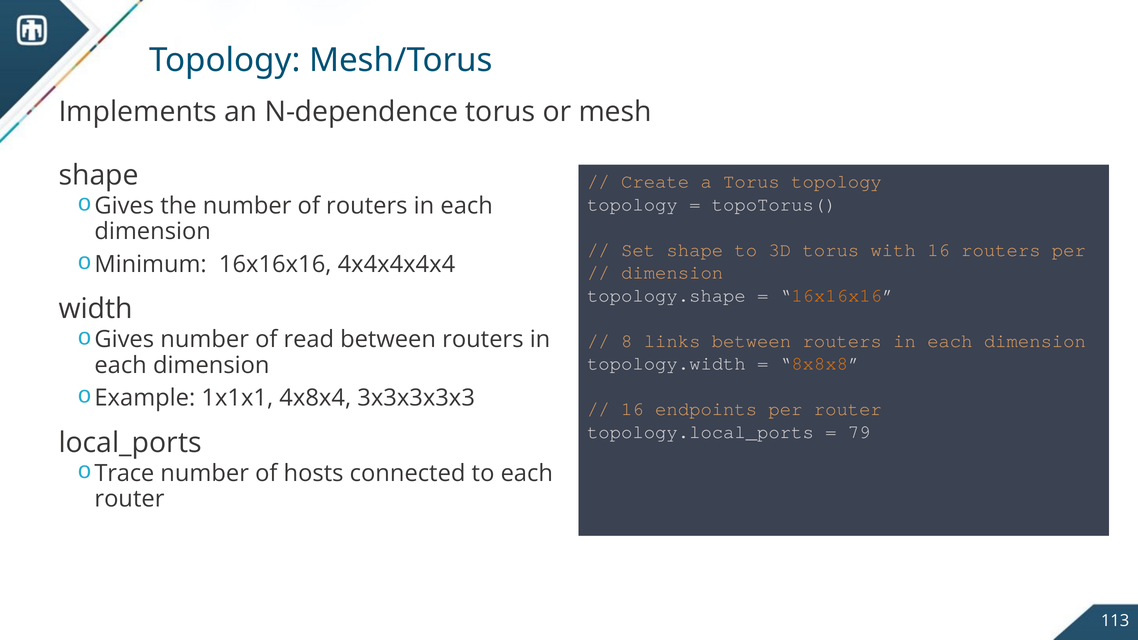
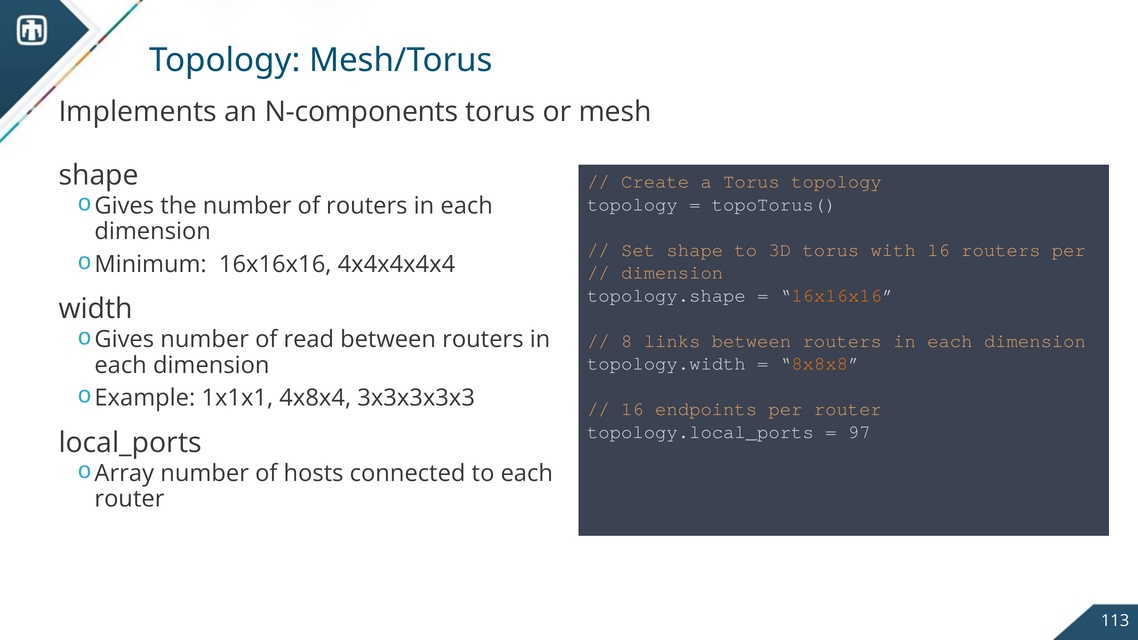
N-dependence: N-dependence -> N-components
79: 79 -> 97
Trace: Trace -> Array
